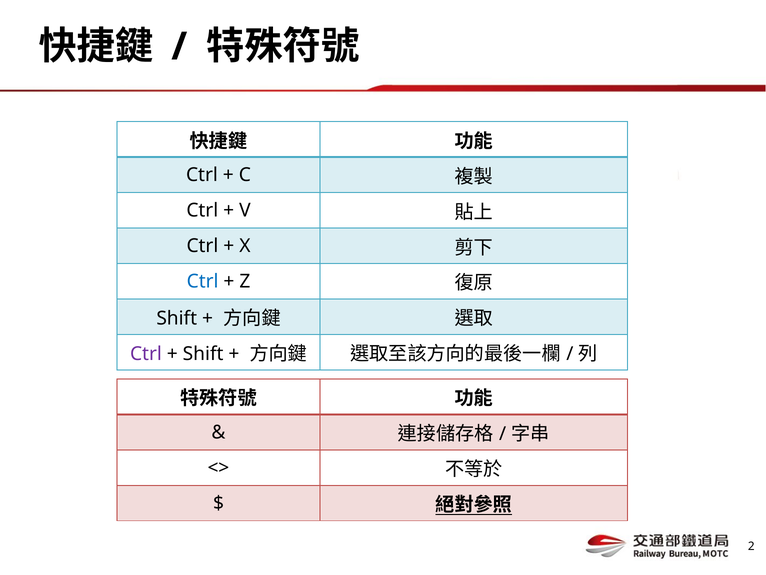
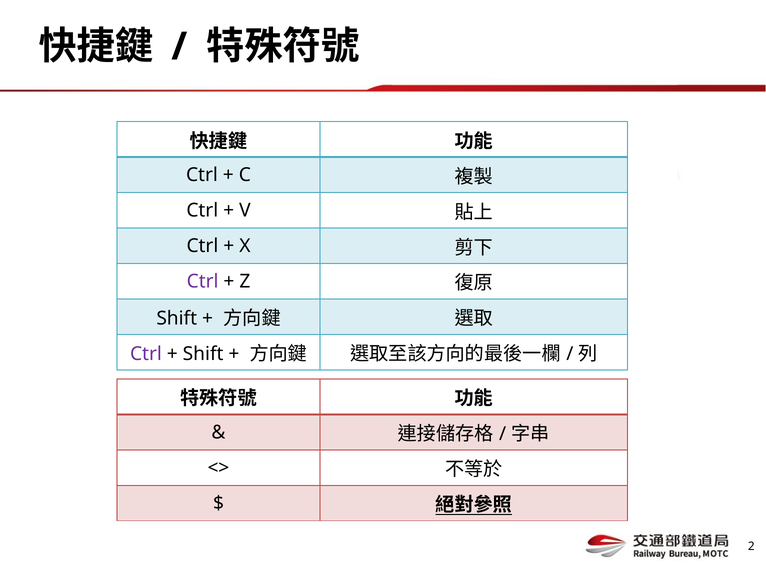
Ctrl at (203, 281) colour: blue -> purple
